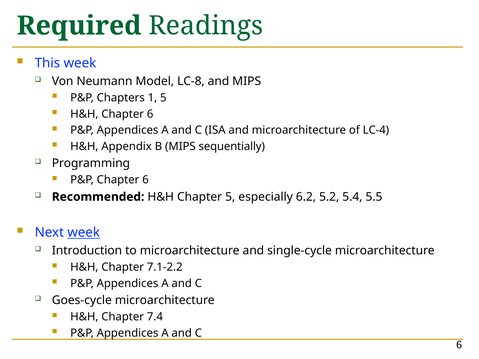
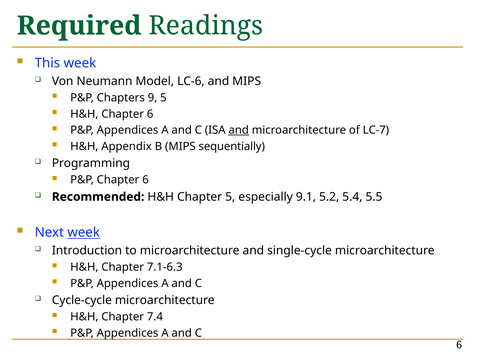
LC-8: LC-8 -> LC-6
1: 1 -> 9
and at (239, 130) underline: none -> present
LC-4: LC-4 -> LC-7
6.2: 6.2 -> 9.1
7.1-2.2: 7.1-2.2 -> 7.1-6.3
Goes-cycle: Goes-cycle -> Cycle-cycle
